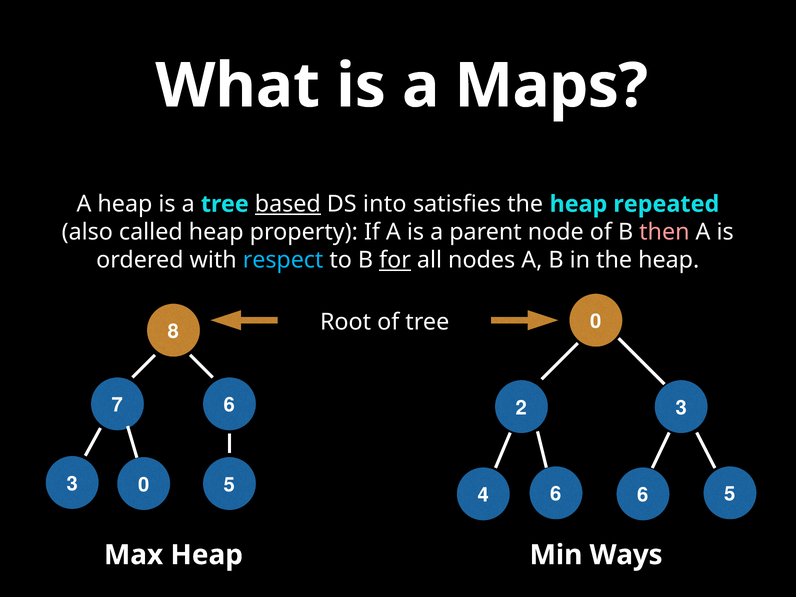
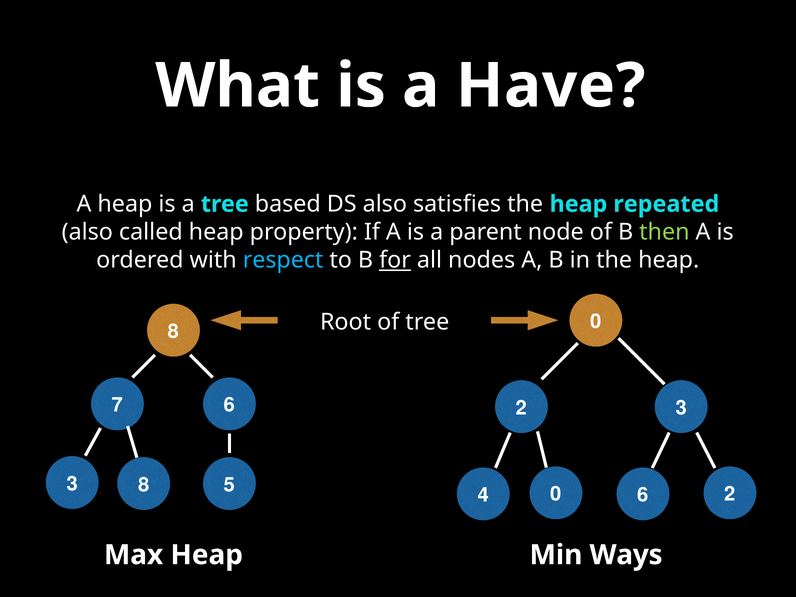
Maps: Maps -> Have
based underline: present -> none
DS into: into -> also
then colour: pink -> light green
3 0: 0 -> 8
4 6: 6 -> 0
5 at (730, 494): 5 -> 2
